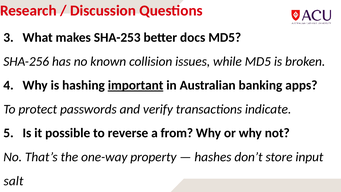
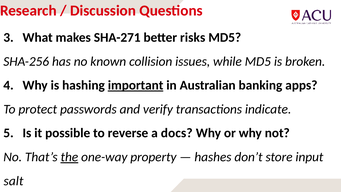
SHA-253: SHA-253 -> SHA-271
docs: docs -> risks
from: from -> docs
the underline: none -> present
